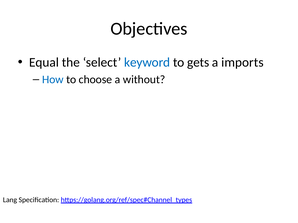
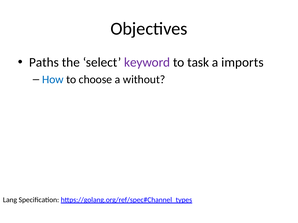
Equal: Equal -> Paths
keyword colour: blue -> purple
gets: gets -> task
